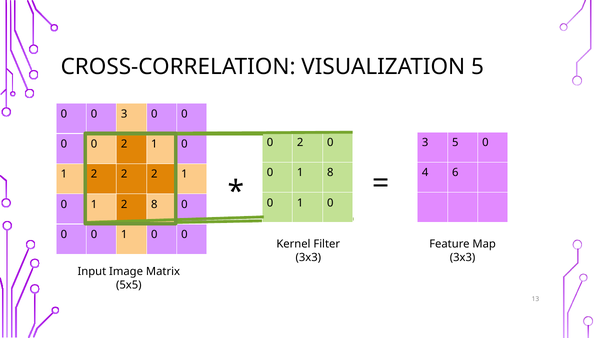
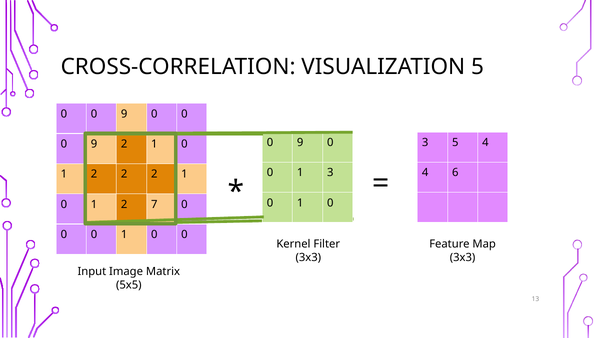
3 at (124, 114): 3 -> 9
2 at (300, 142): 2 -> 9
5 0: 0 -> 4
0 at (94, 144): 0 -> 9
1 8: 8 -> 3
2 8: 8 -> 7
